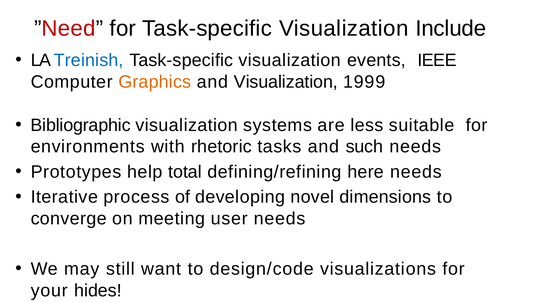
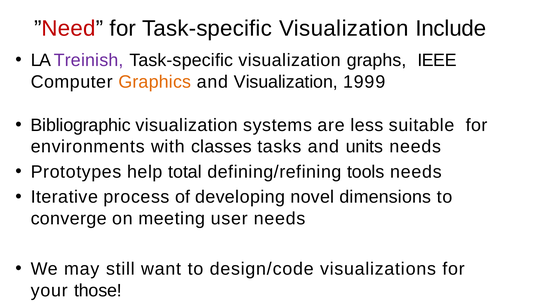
Treinish colour: blue -> purple
events: events -> graphs
rhetoric: rhetoric -> classes
such: such -> units
here: here -> tools
hides: hides -> those
